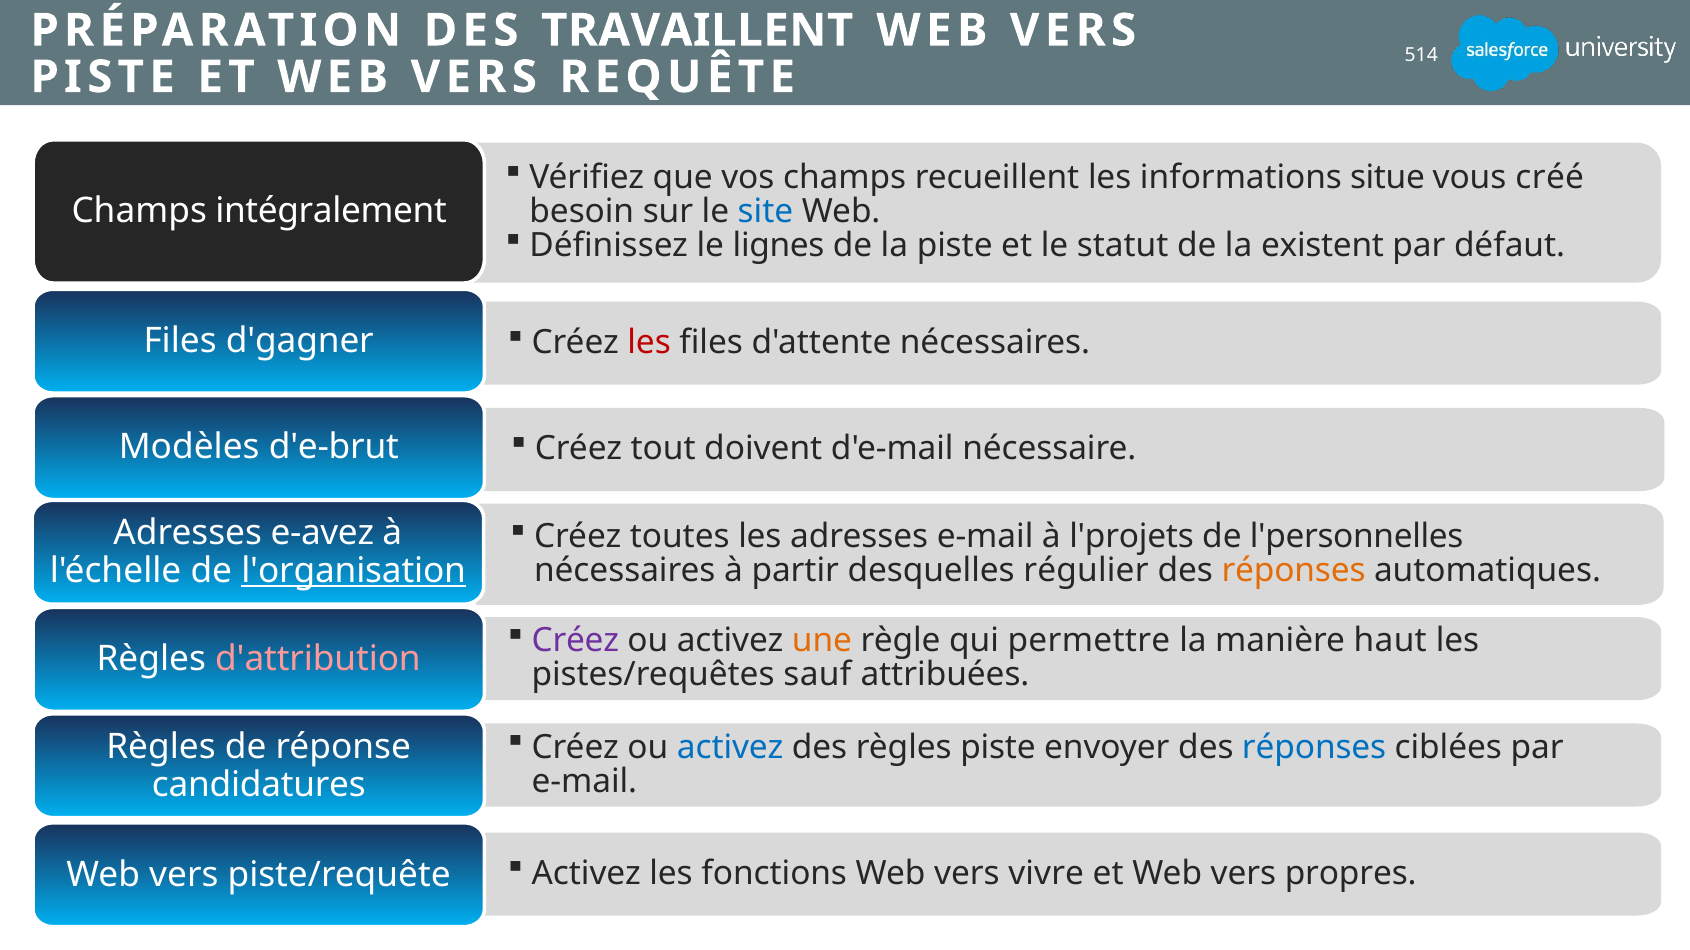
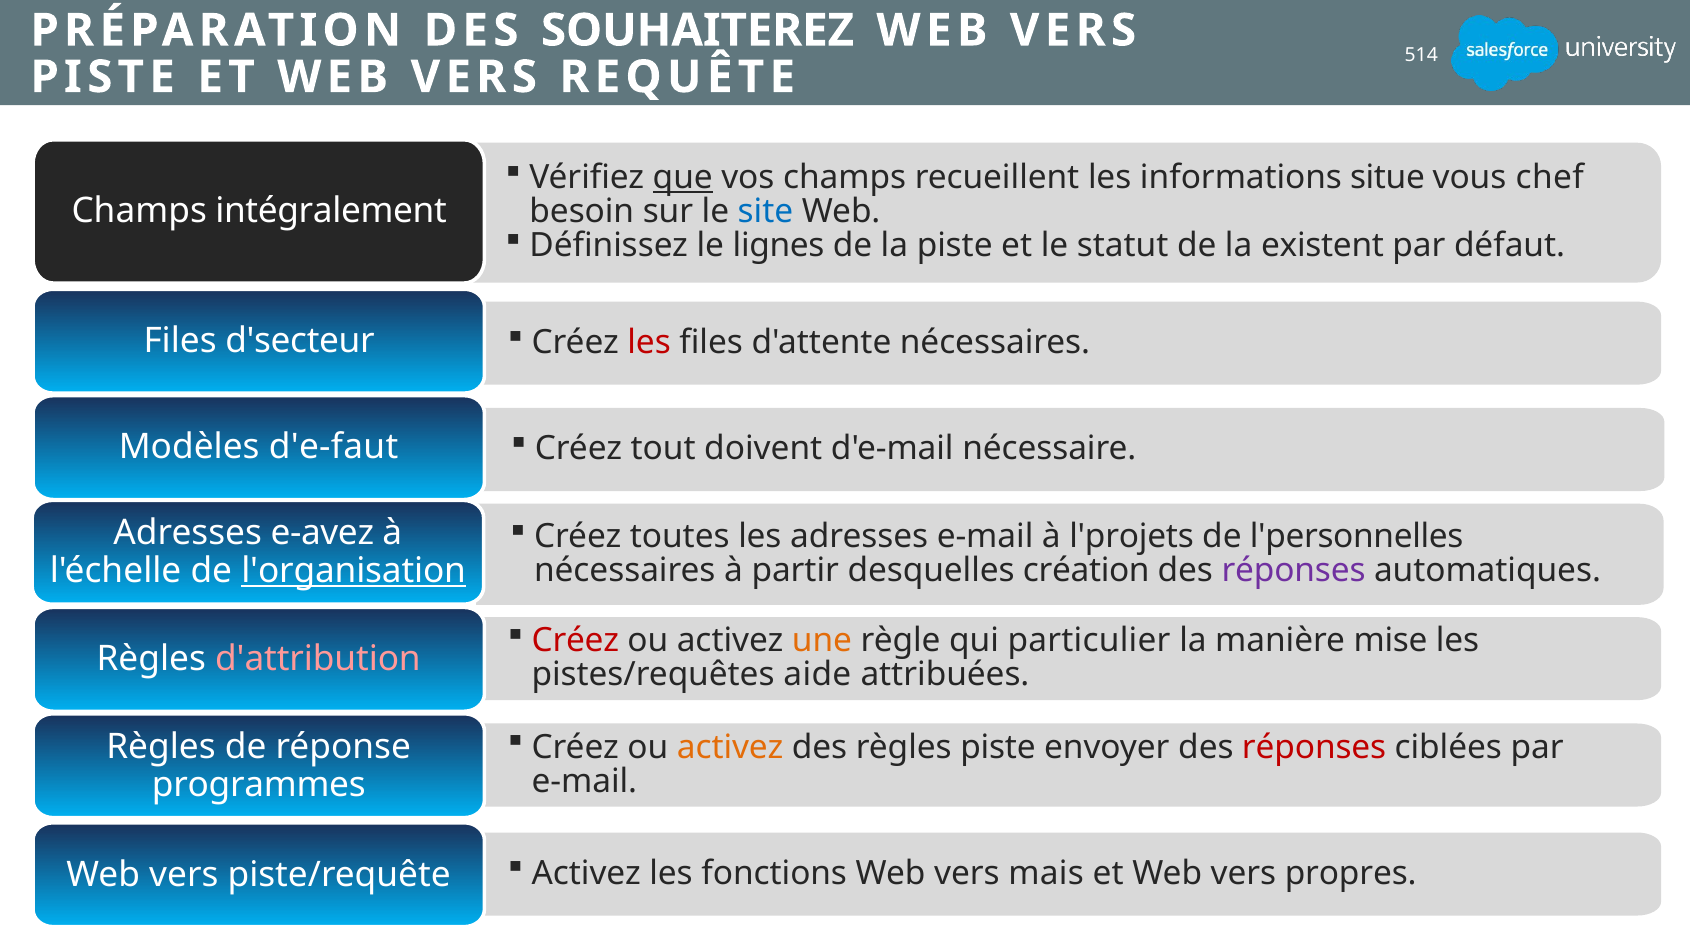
TRAVAILLENT: TRAVAILLENT -> SOUHAITEREZ
que underline: none -> present
créé: créé -> chef
d'gagner: d'gagner -> d'secteur
d'e-brut: d'e-brut -> d'e-faut
régulier: régulier -> création
réponses at (1294, 571) colour: orange -> purple
Créez at (575, 641) colour: purple -> red
permettre: permettre -> particulier
haut: haut -> mise
sauf: sauf -> aide
activez at (730, 748) colour: blue -> orange
réponses at (1314, 748) colour: blue -> red
candidatures: candidatures -> programmes
vivre: vivre -> mais
